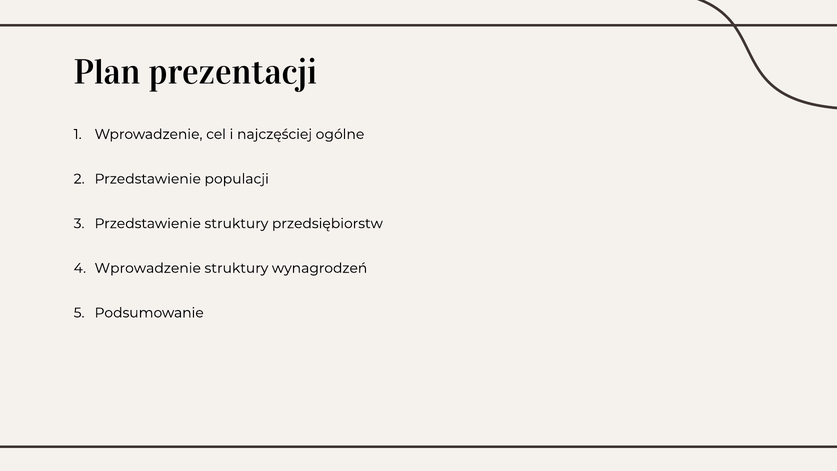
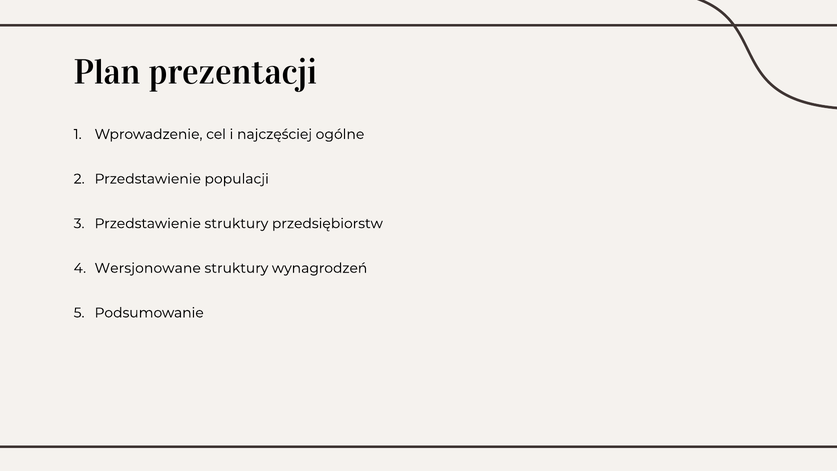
Wprowadzenie at (148, 268): Wprowadzenie -> Wersjonowane
